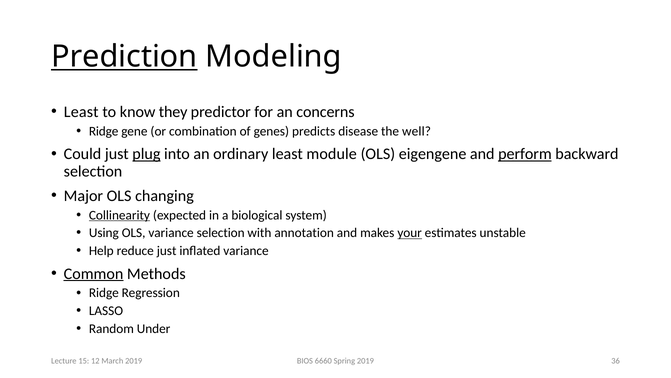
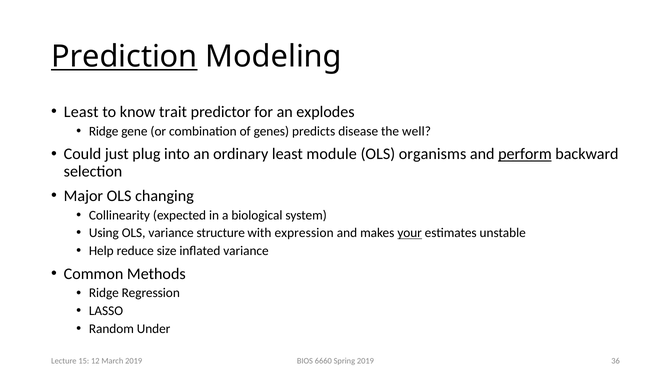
they: they -> trait
concerns: concerns -> explodes
plug underline: present -> none
eigengene: eigengene -> organisms
Collinearity underline: present -> none
variance selection: selection -> structure
annotation: annotation -> expression
reduce just: just -> size
Common underline: present -> none
